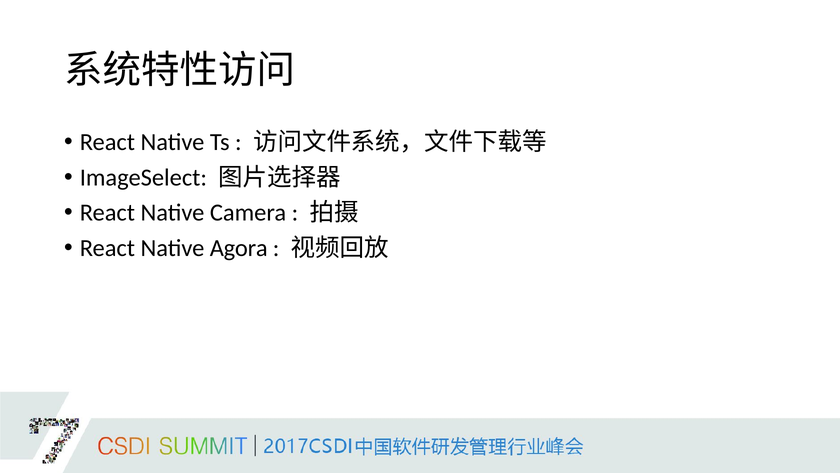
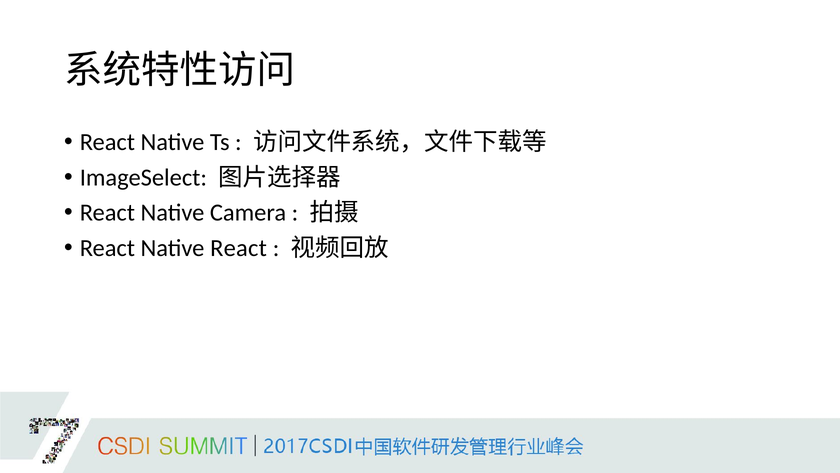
Native Agora: Agora -> React
